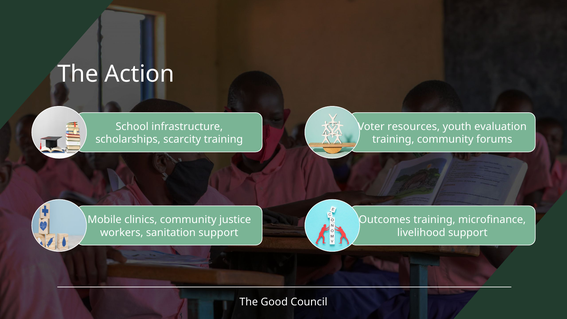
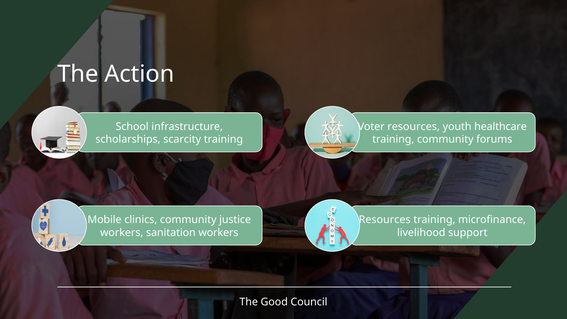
evaluation: evaluation -> healthcare
Outcomes at (385, 220): Outcomes -> Resources
sanitation support: support -> workers
